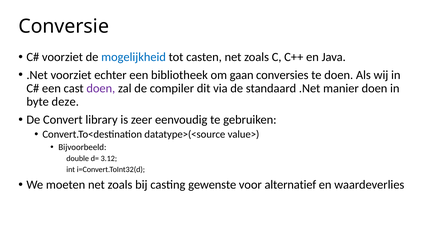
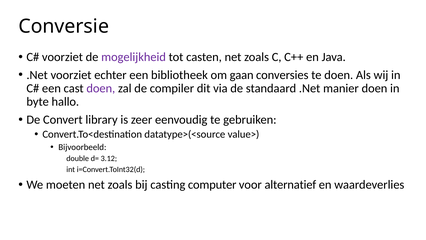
mogelijkheid colour: blue -> purple
deze: deze -> hallo
gewenste: gewenste -> computer
